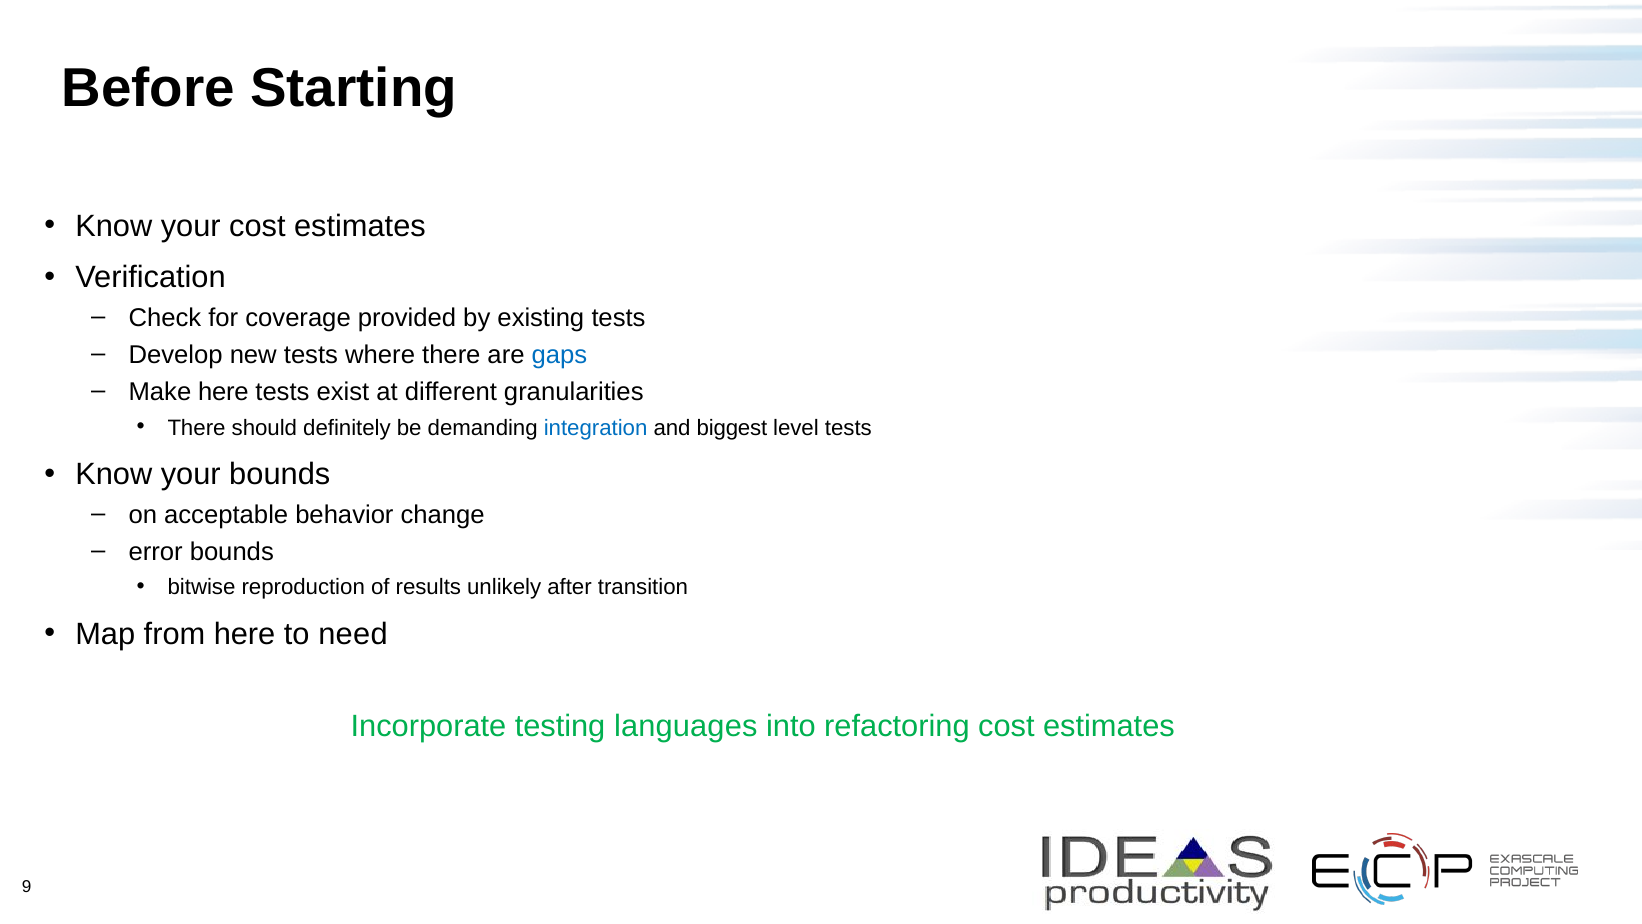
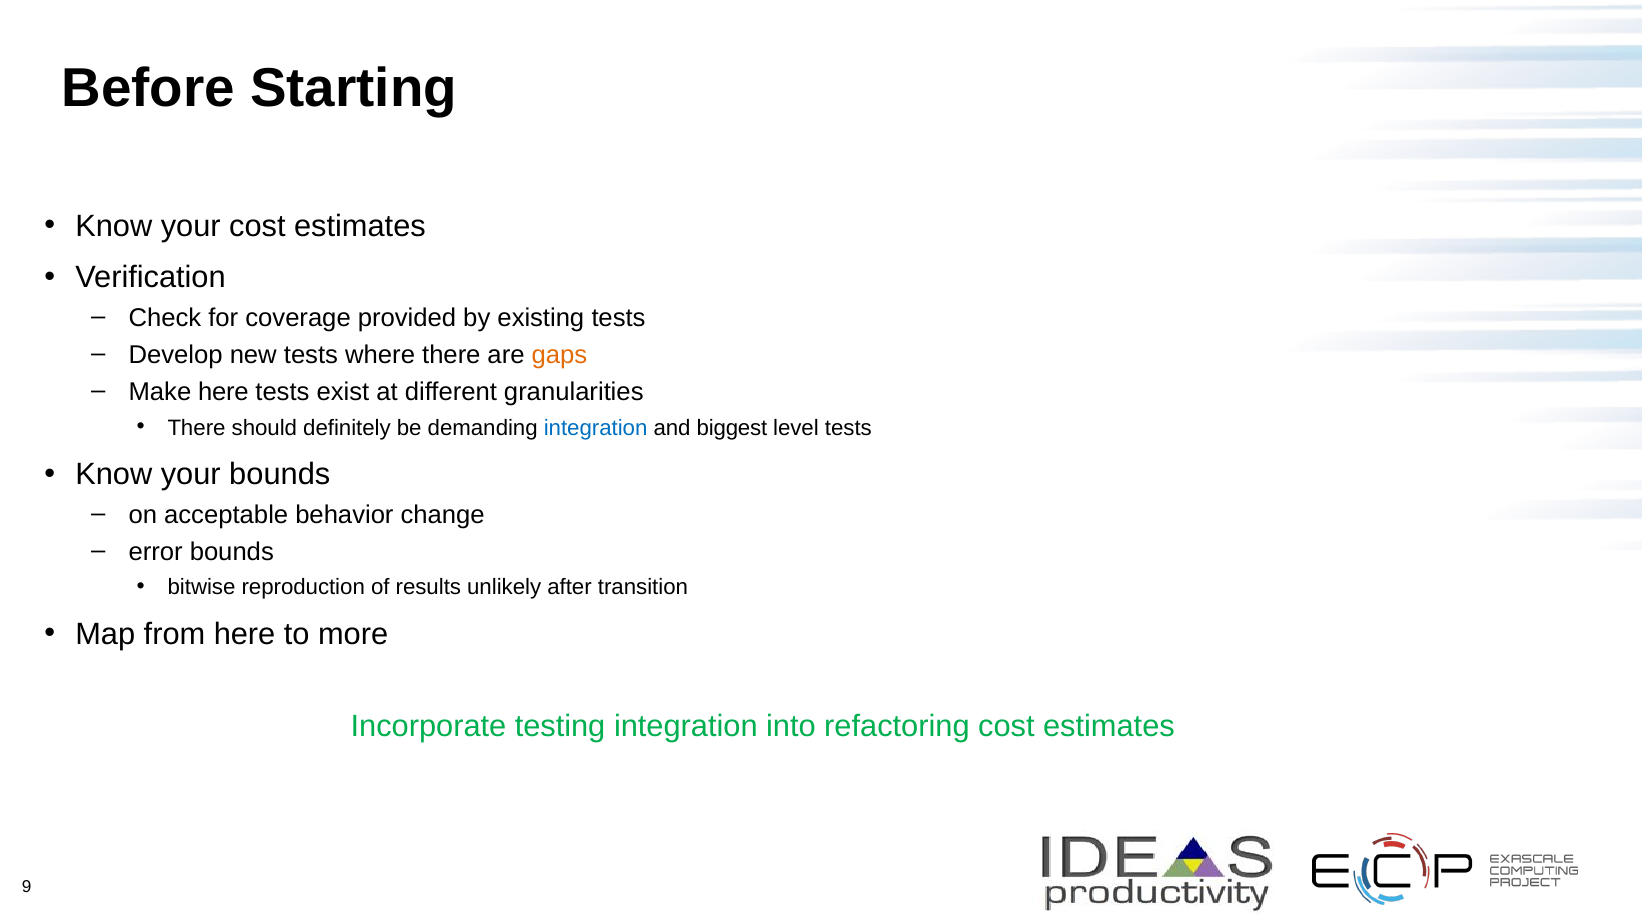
gaps colour: blue -> orange
need: need -> more
testing languages: languages -> integration
